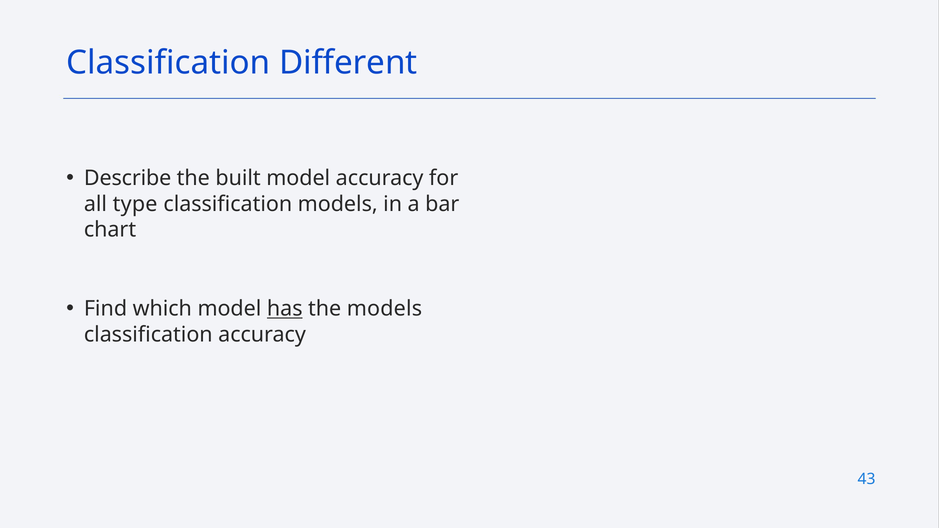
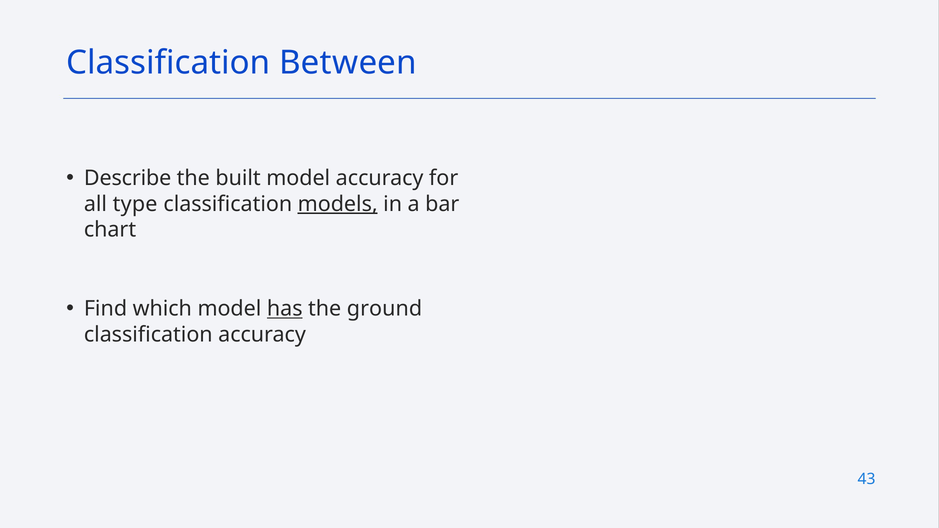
Different: Different -> Between
models at (338, 204) underline: none -> present
the models: models -> ground
